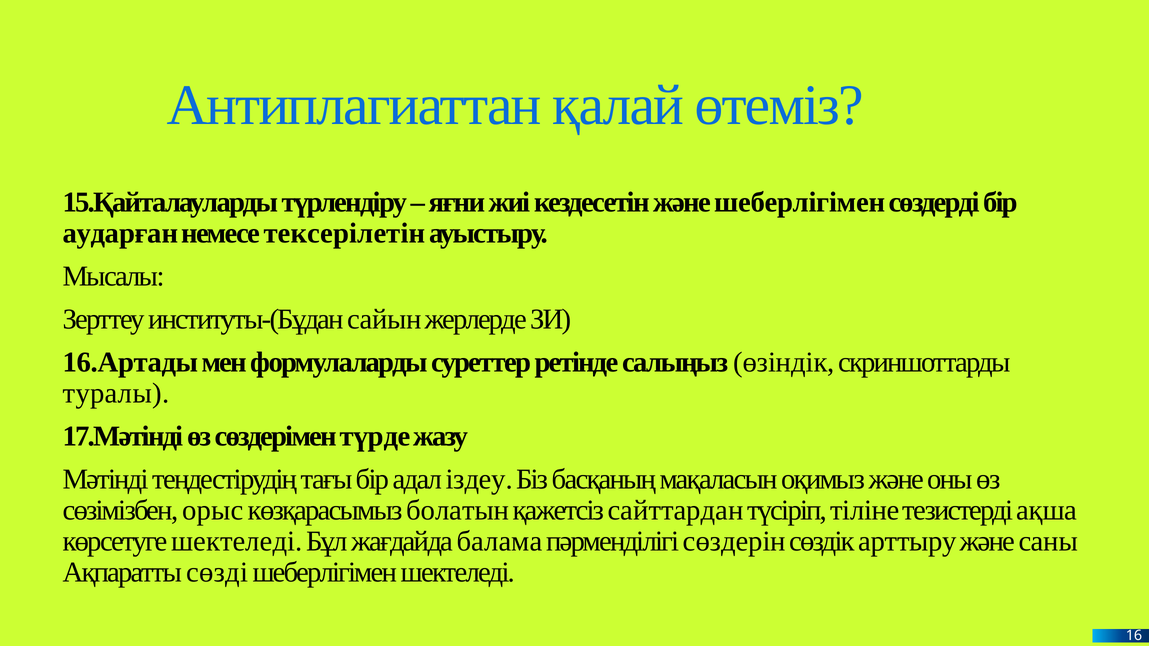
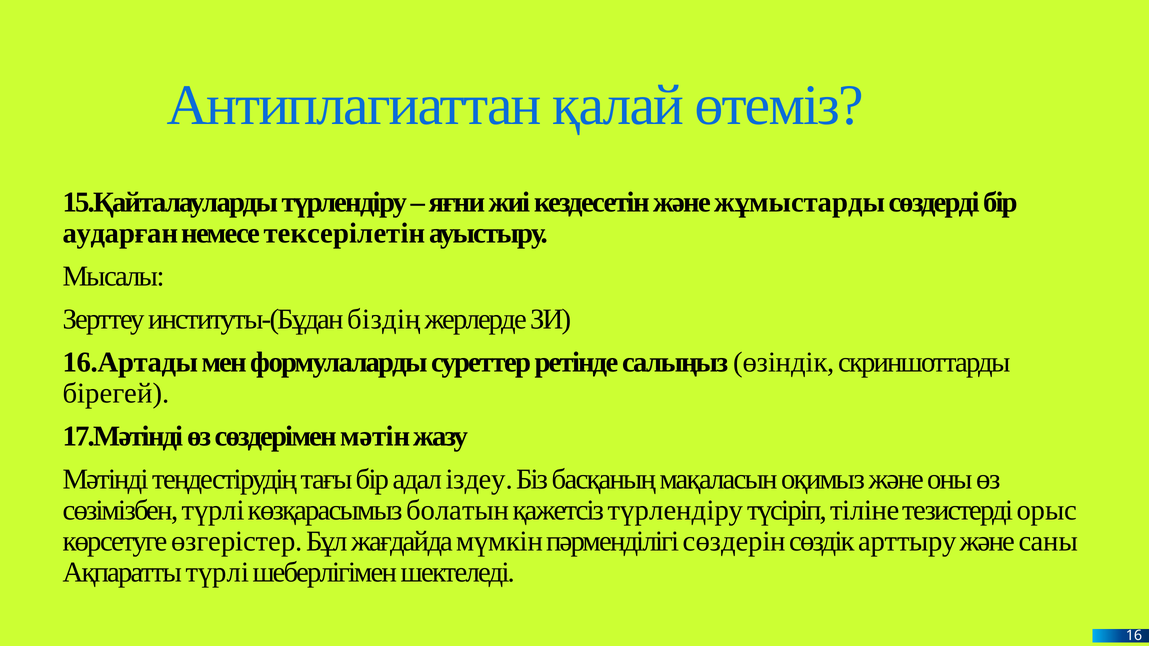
және шеберлігімен: шеберлігімен -> жұмыстарды
сайын: сайын -> біздің
туралы: туралы -> бірегей
түрде: түрде -> мәтін
сөзімізбен орыс: орыс -> түрлі
қажетсіз сайттардан: сайттардан -> түрлендіру
ақша: ақша -> орыс
көрсетуге шектеледі: шектеледі -> өзгерістер
балама: балама -> мүмкін
Ақпаратты сөзді: сөзді -> түрлі
